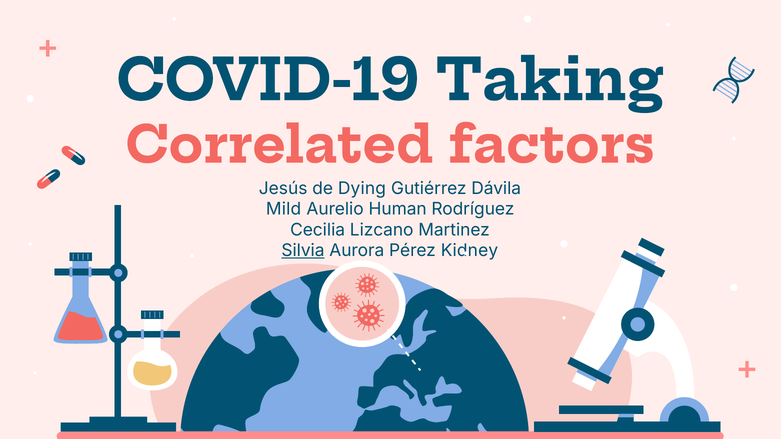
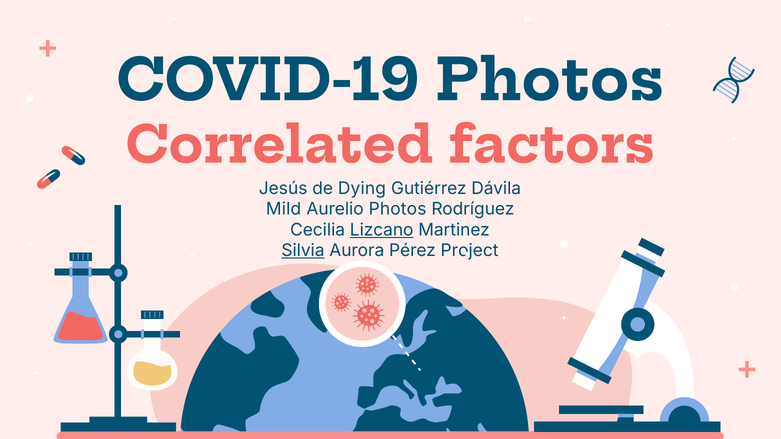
COVID-19 Taking: Taking -> Photos
Aurelio Human: Human -> Photos
Lizcano underline: none -> present
Kidney: Kidney -> Project
